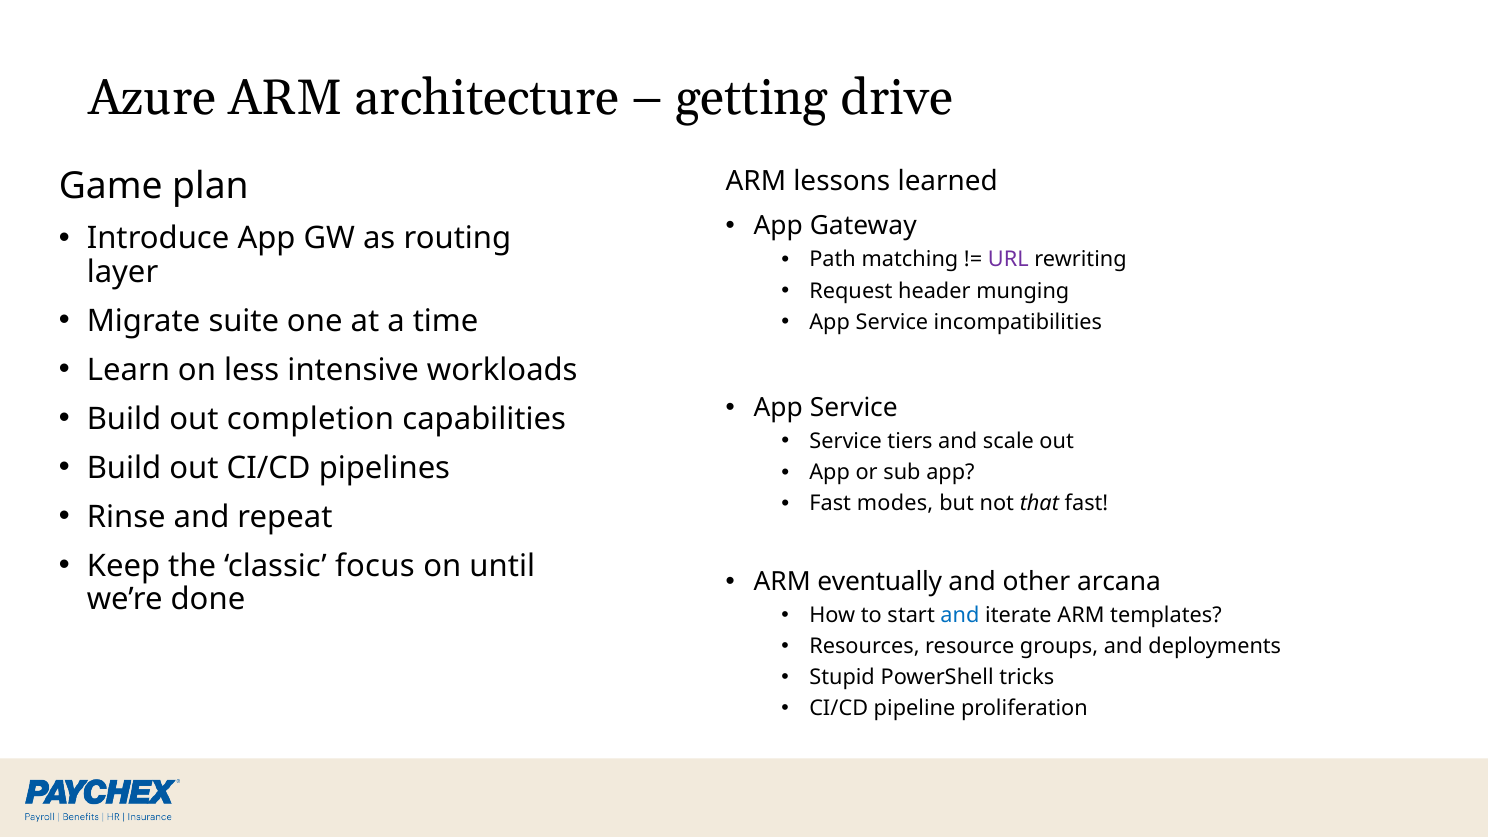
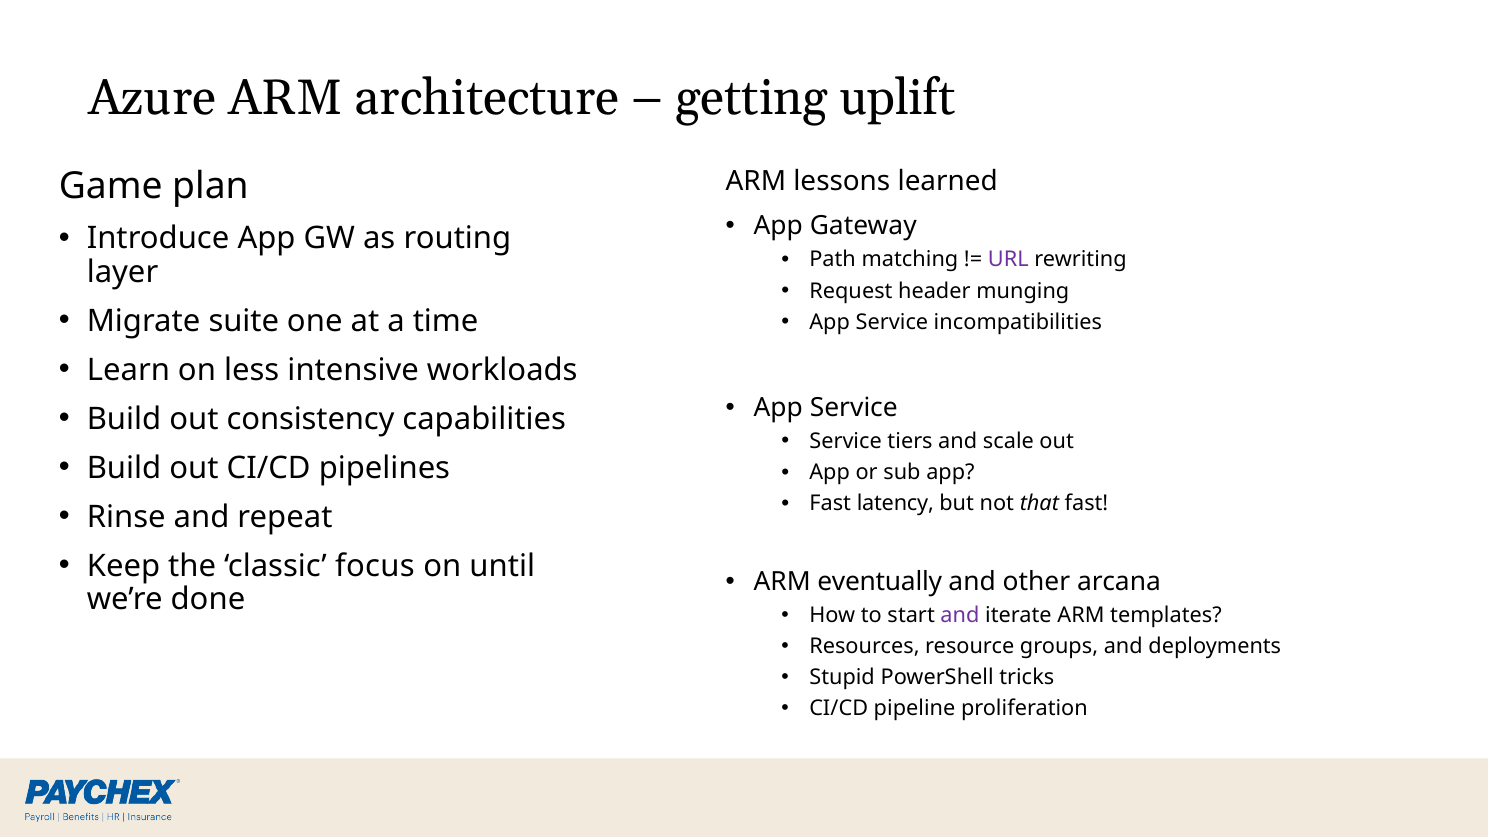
drive: drive -> uplift
completion: completion -> consistency
modes: modes -> latency
and at (960, 615) colour: blue -> purple
